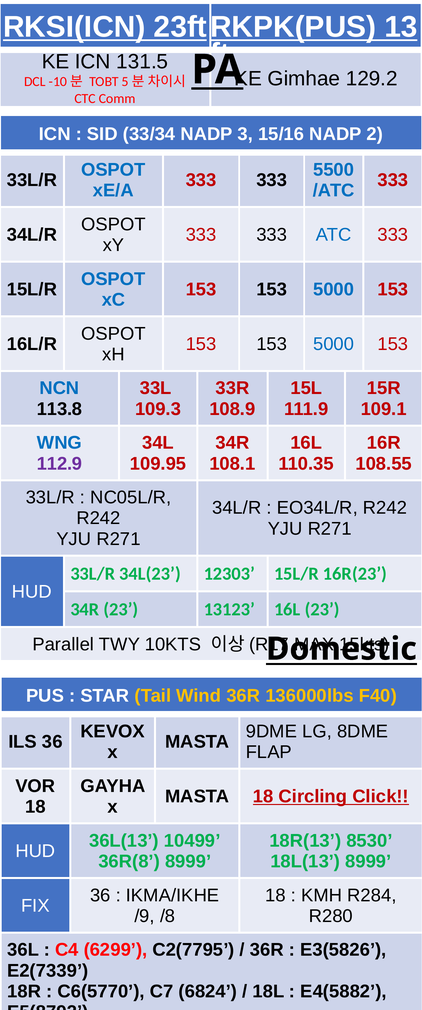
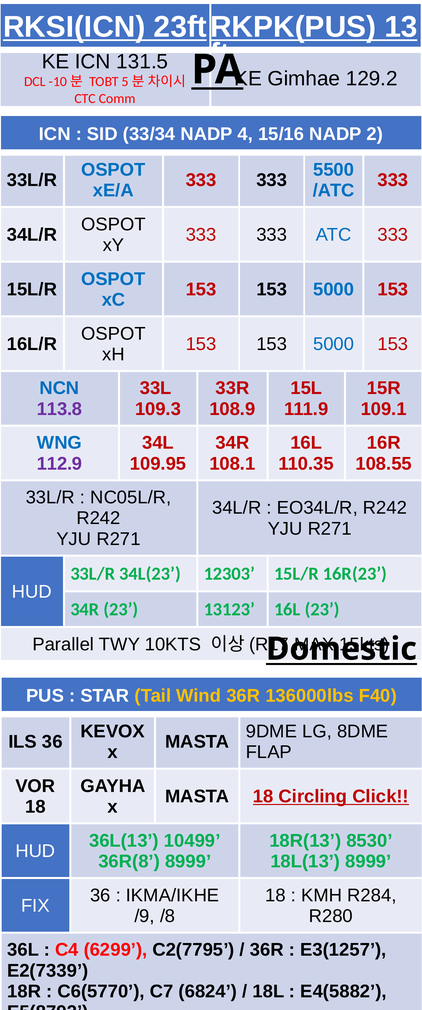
3: 3 -> 4
113.8 colour: black -> purple
E3(5826: E3(5826 -> E3(1257
